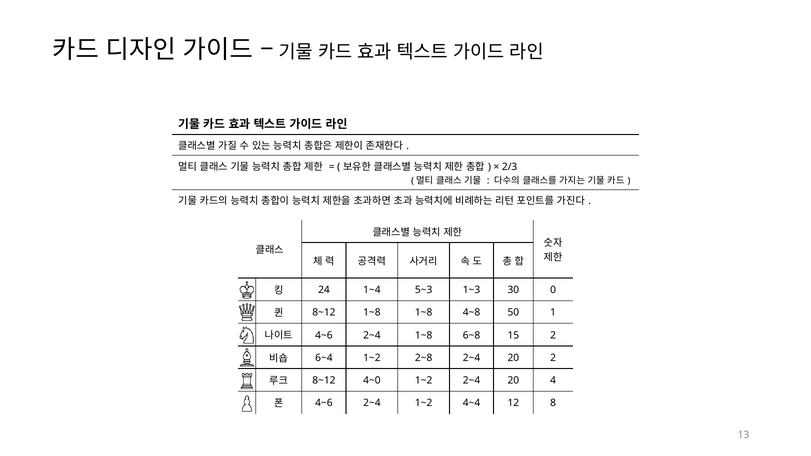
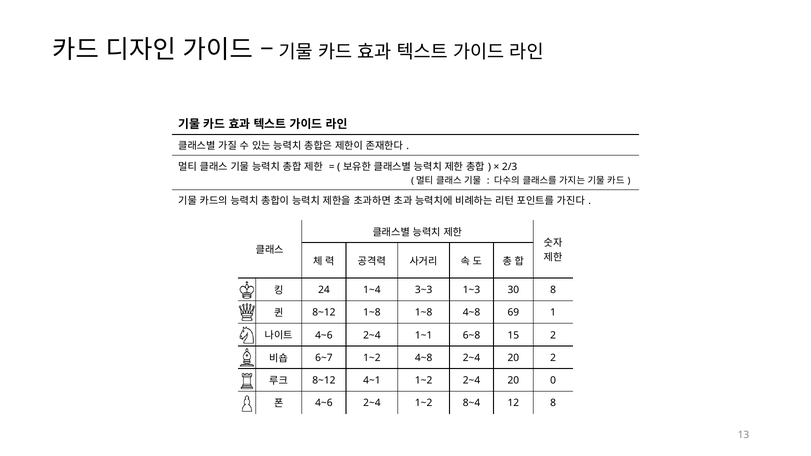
5~3: 5~3 -> 3~3
30 0: 0 -> 8
50: 50 -> 69
2~4 1~8: 1~8 -> 1~1
6~4: 6~4 -> 6~7
1~2 2~8: 2~8 -> 4~8
4~0: 4~0 -> 4~1
4: 4 -> 0
4~4: 4~4 -> 8~4
